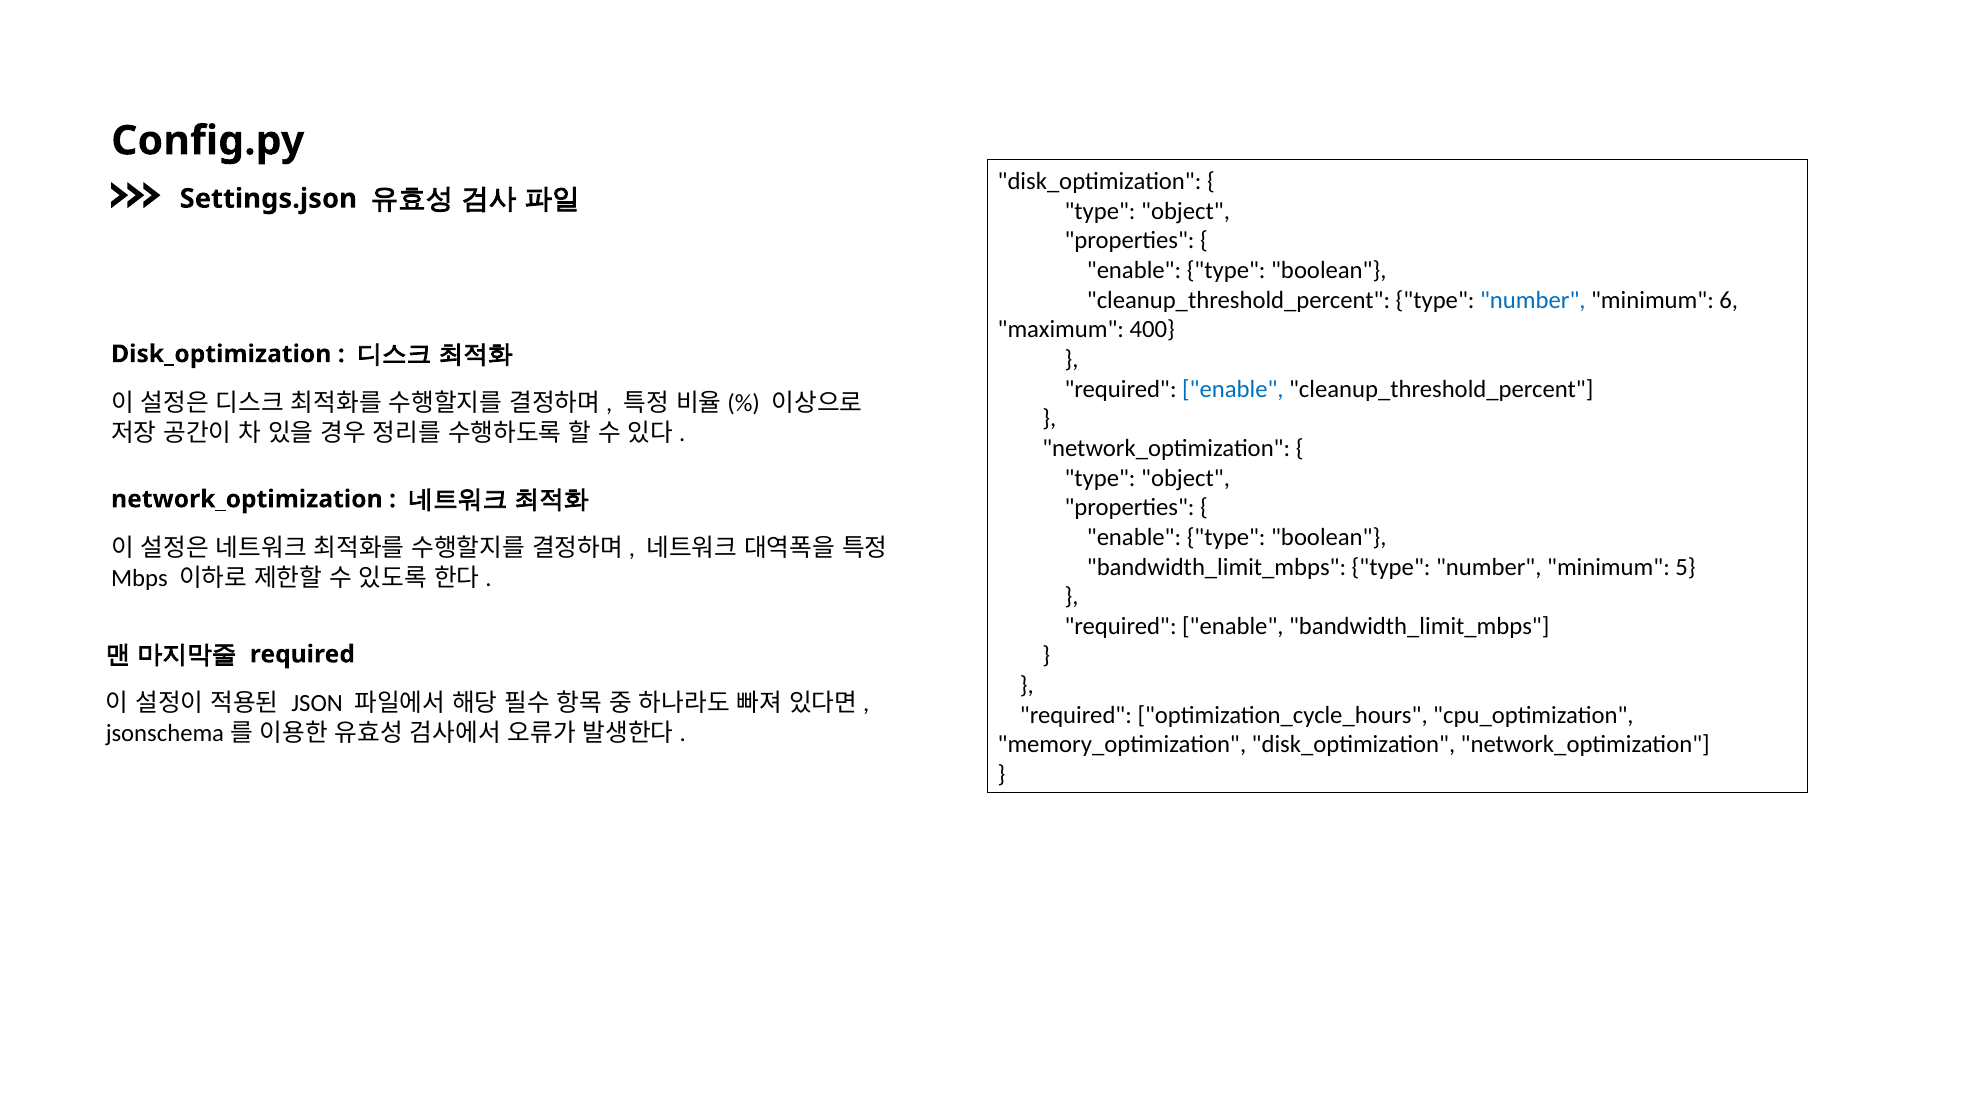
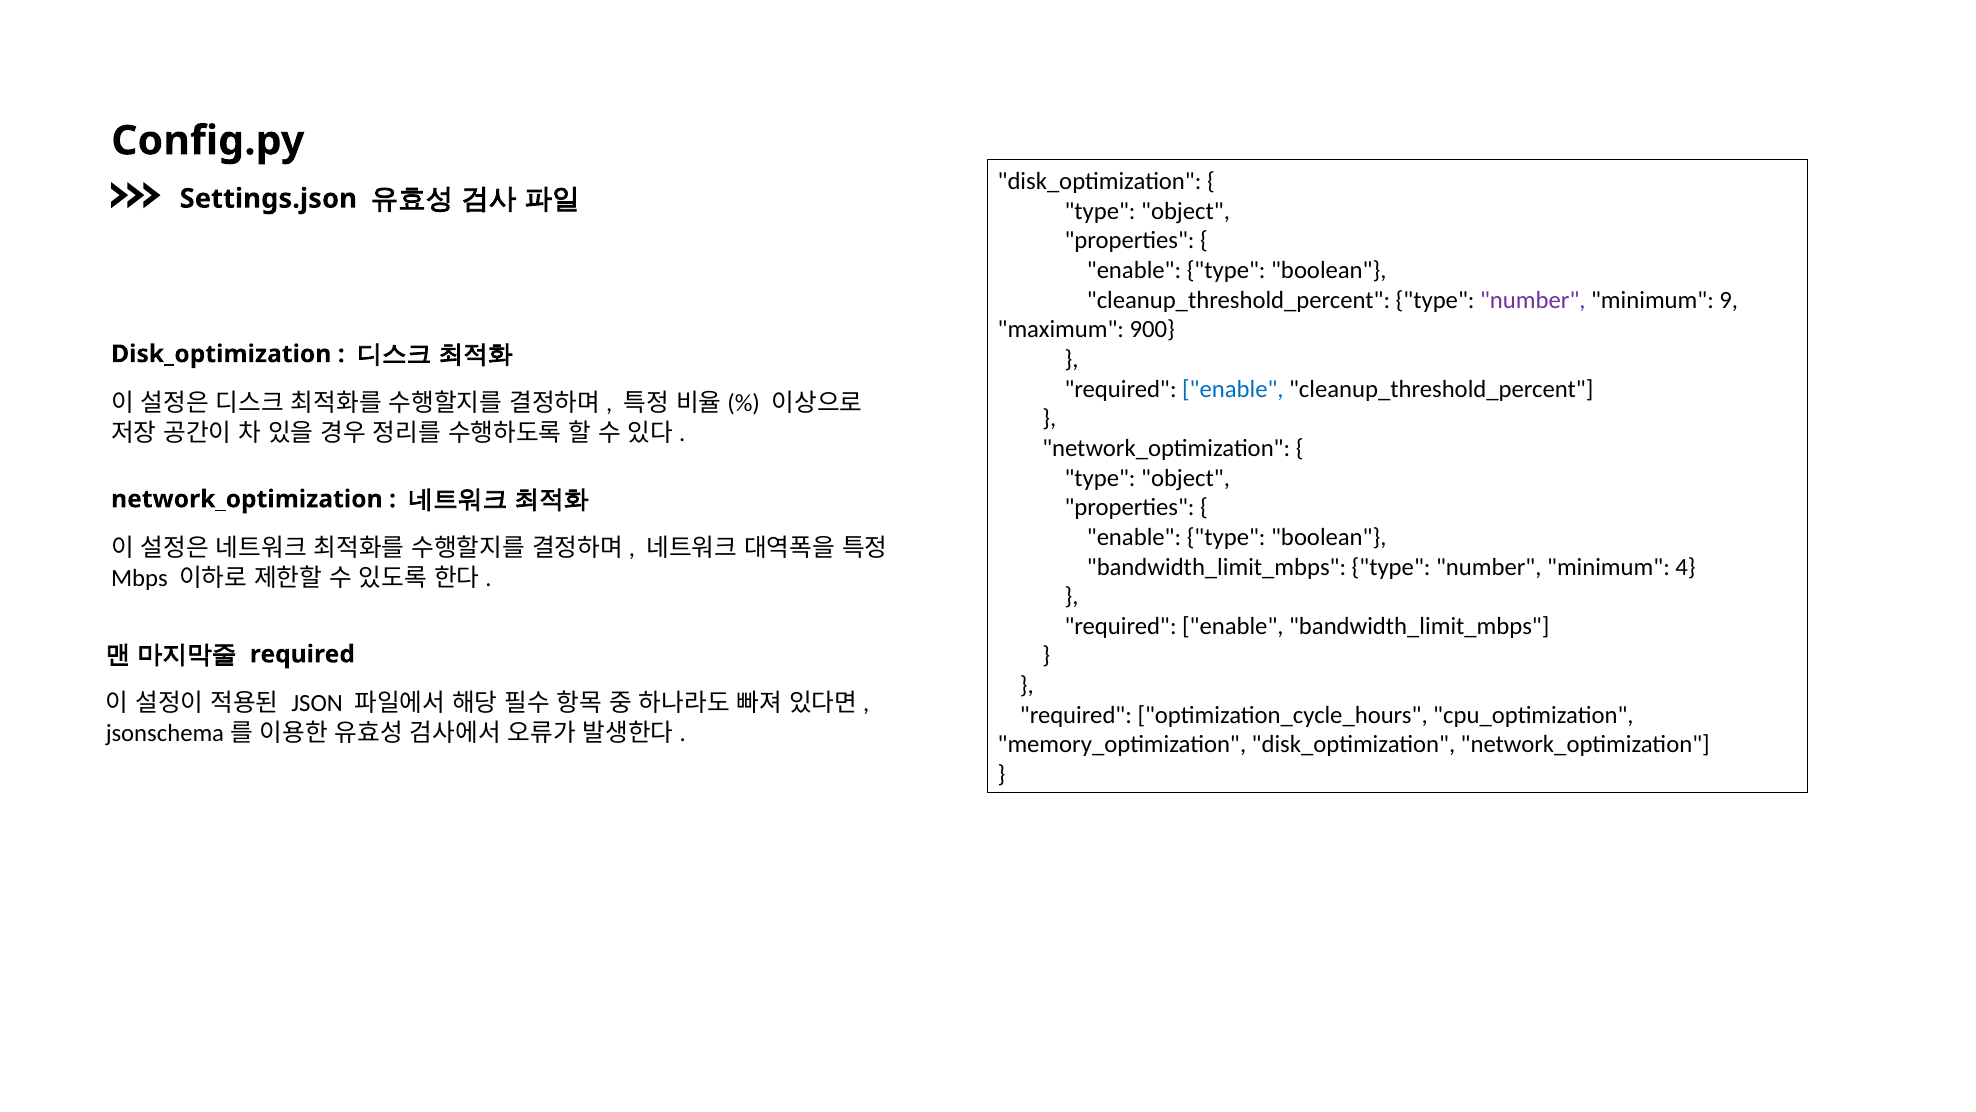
number at (1533, 300) colour: blue -> purple
6: 6 -> 9
400: 400 -> 900
5: 5 -> 4
